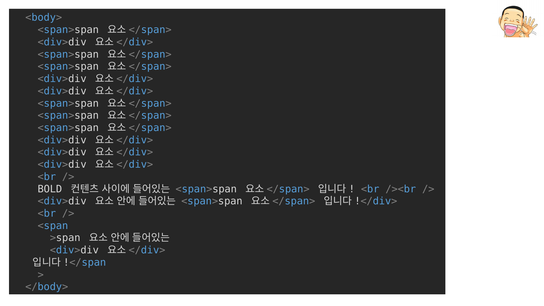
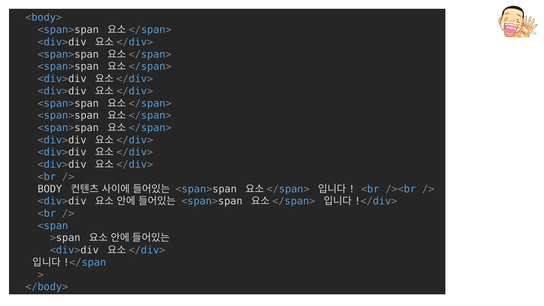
BOLD: BOLD -> BODY
